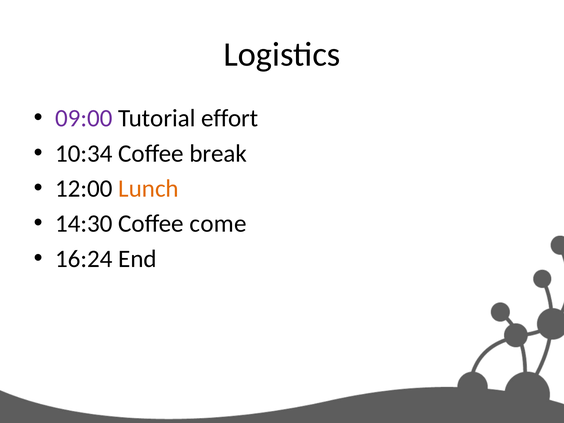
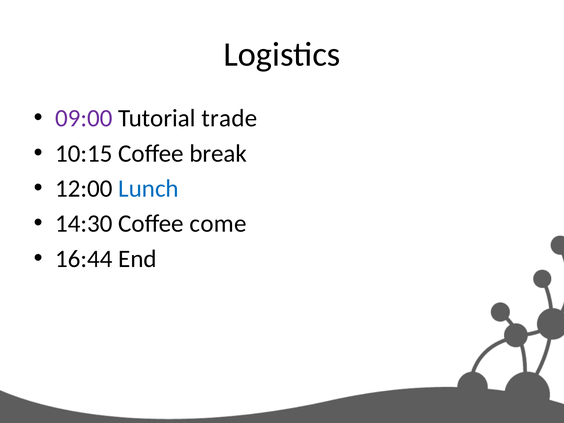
effort: effort -> trade
10:34: 10:34 -> 10:15
Lunch colour: orange -> blue
16:24: 16:24 -> 16:44
